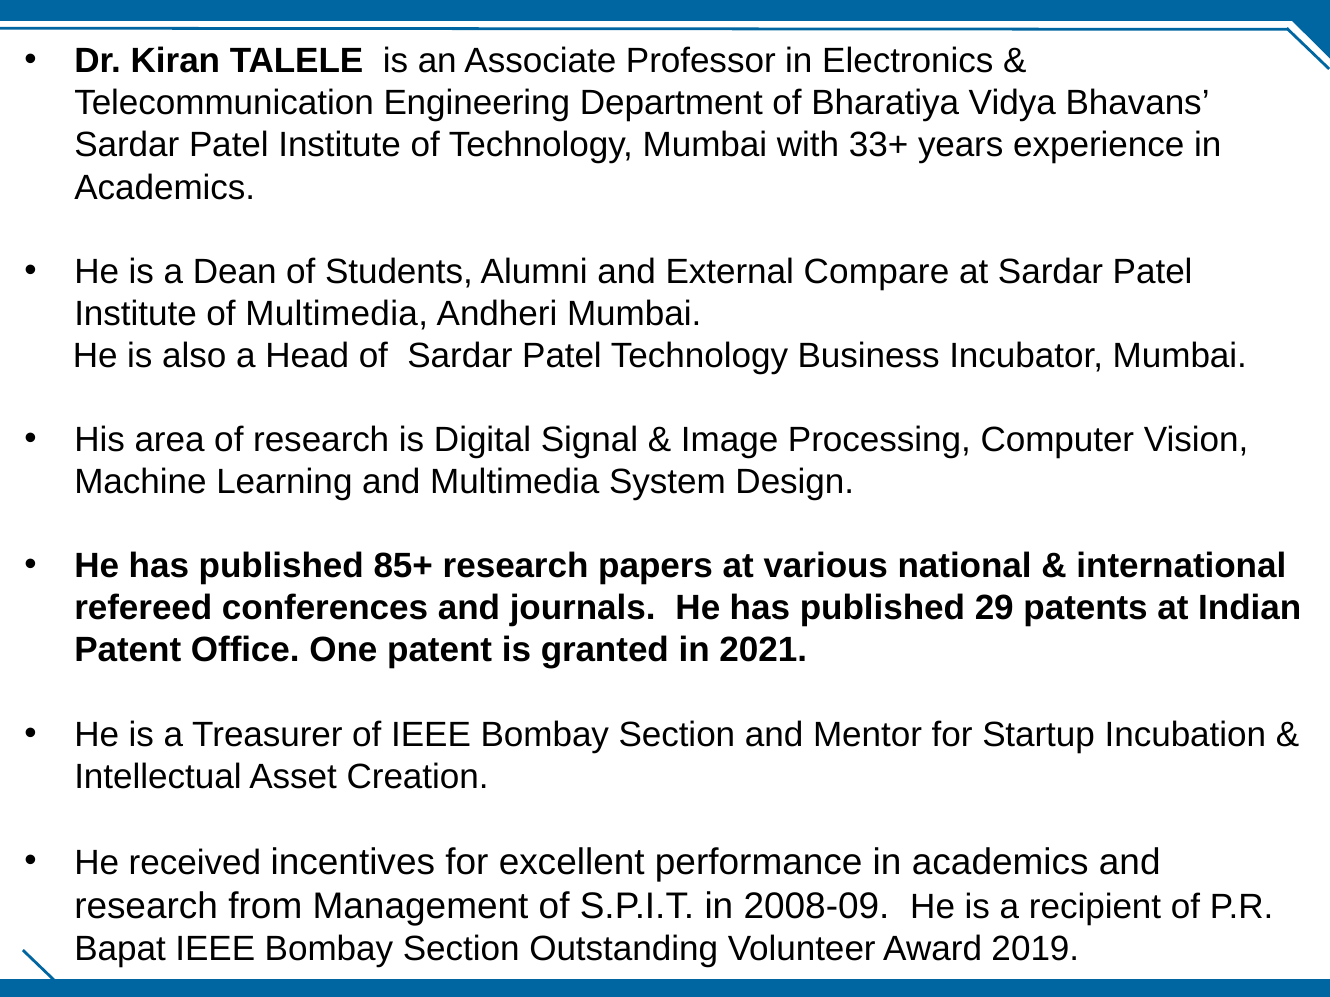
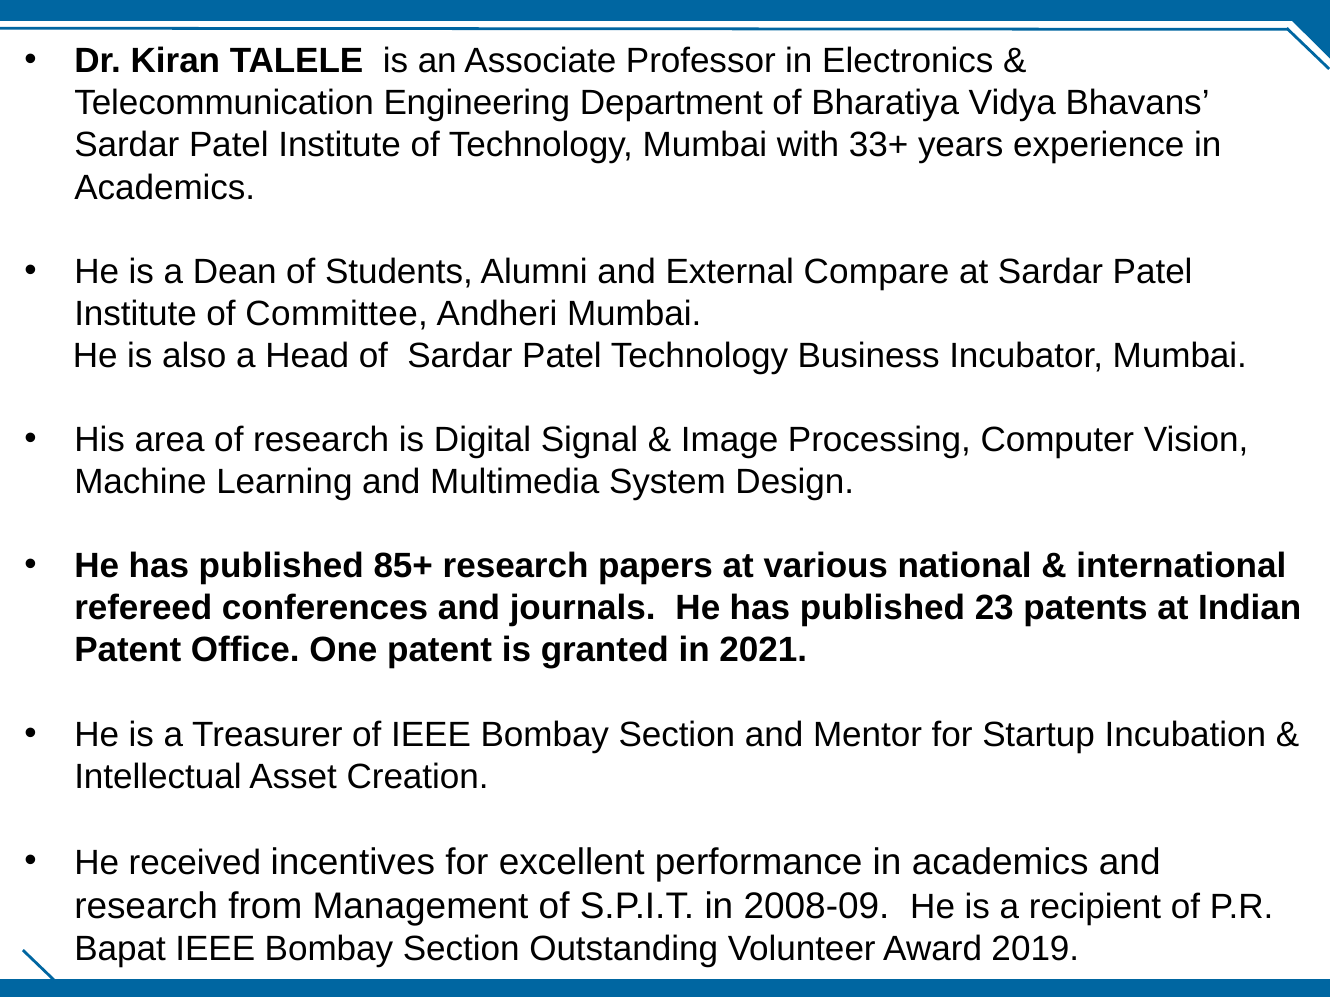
of Multimedia: Multimedia -> Committee
29: 29 -> 23
